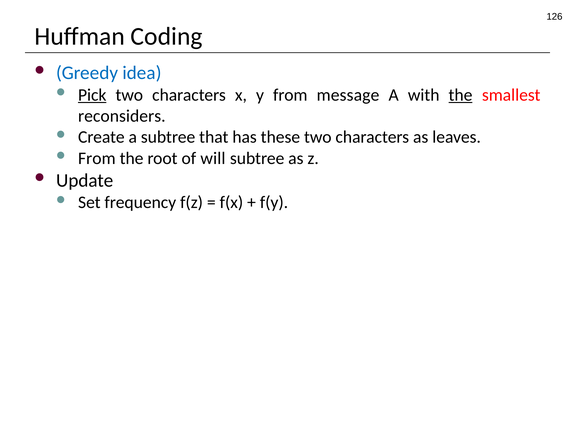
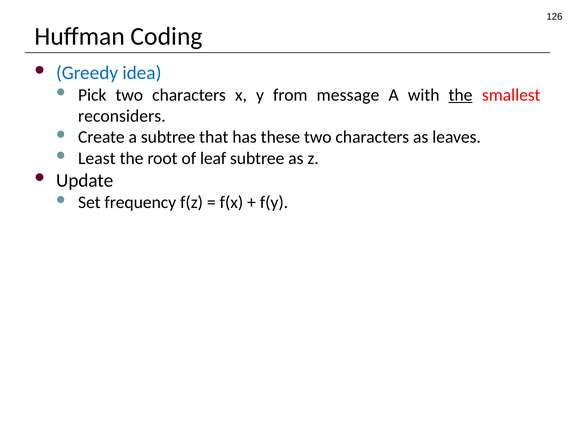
Pick underline: present -> none
From at (97, 158): From -> Least
will: will -> leaf
